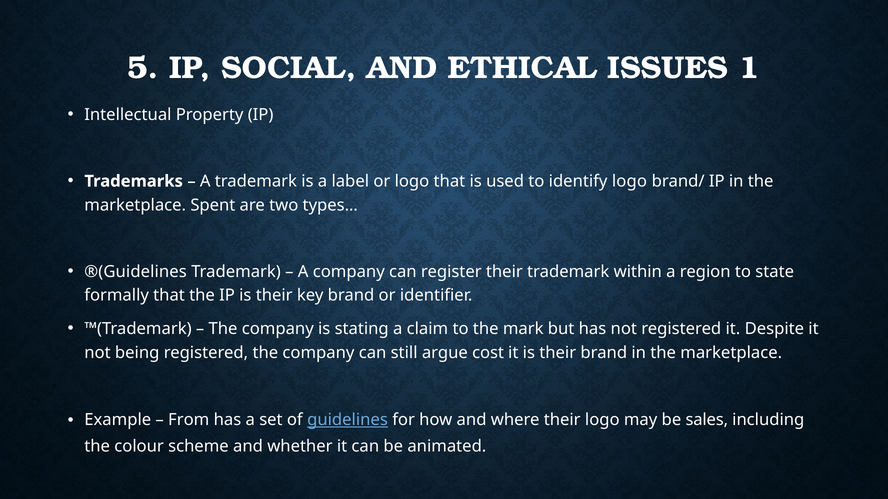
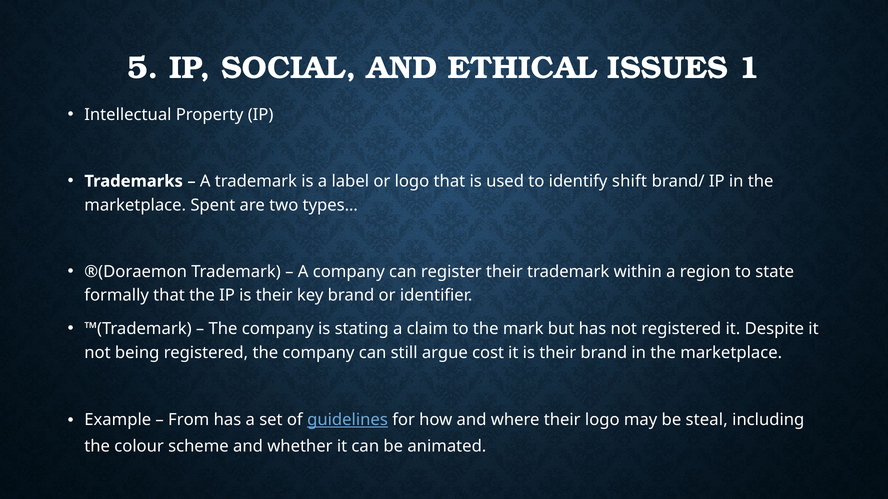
identify logo: logo -> shift
®(Guidelines: ®(Guidelines -> ®(Doraemon
sales: sales -> steal
